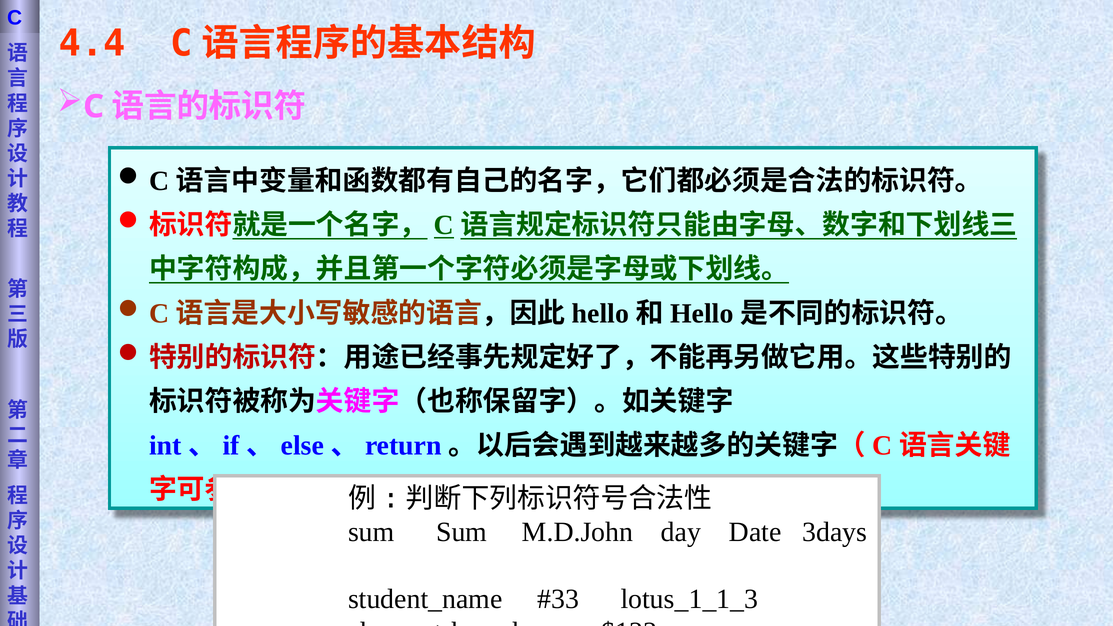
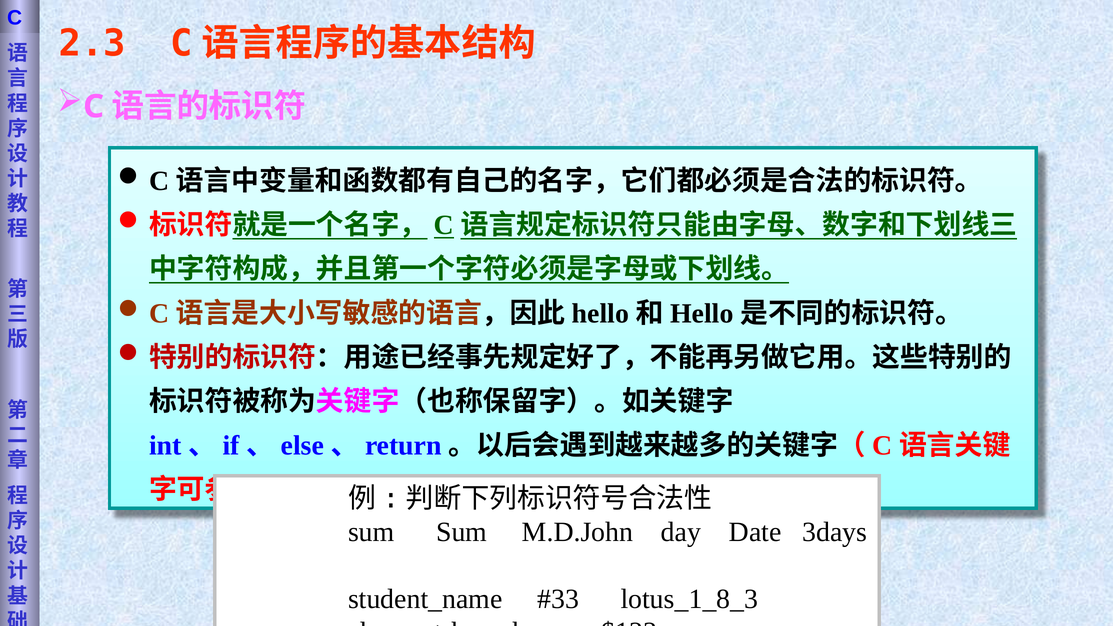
4.4: 4.4 -> 2.3
lotus_1_1_3: lotus_1_1_3 -> lotus_1_8_3
